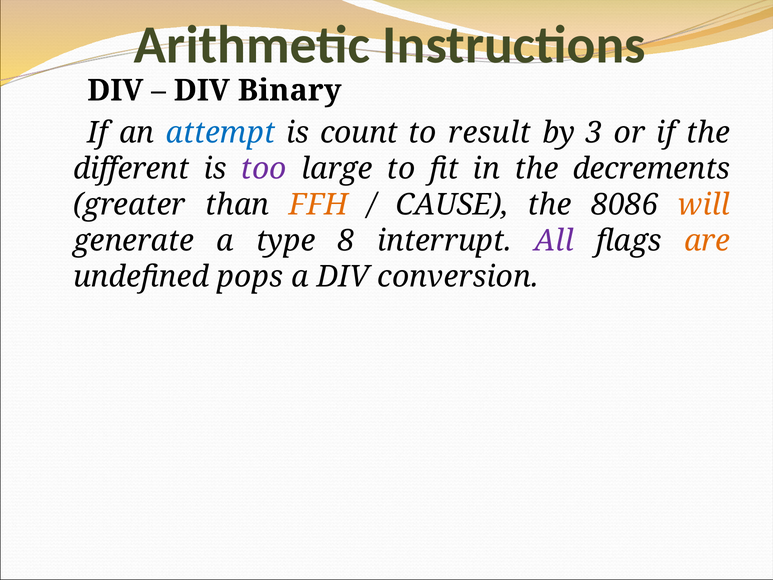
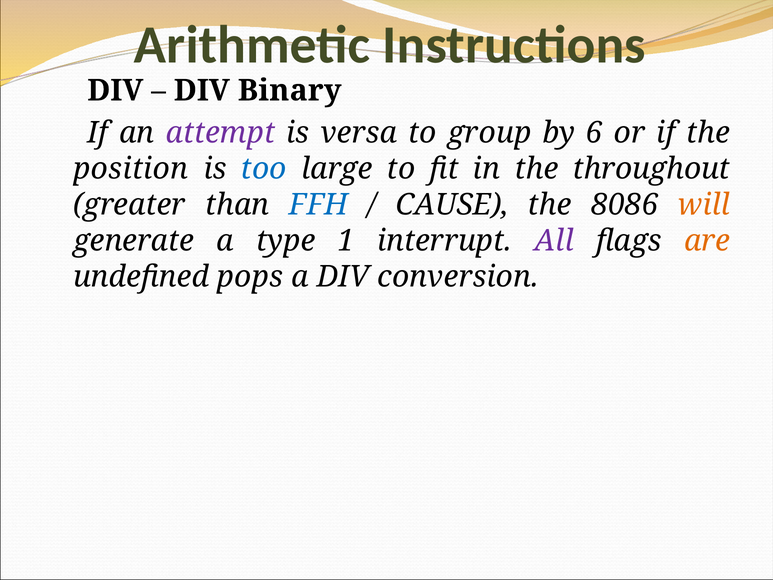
attempt colour: blue -> purple
count: count -> versa
result: result -> group
3: 3 -> 6
different: different -> position
too colour: purple -> blue
decrements: decrements -> throughout
FFH colour: orange -> blue
8: 8 -> 1
